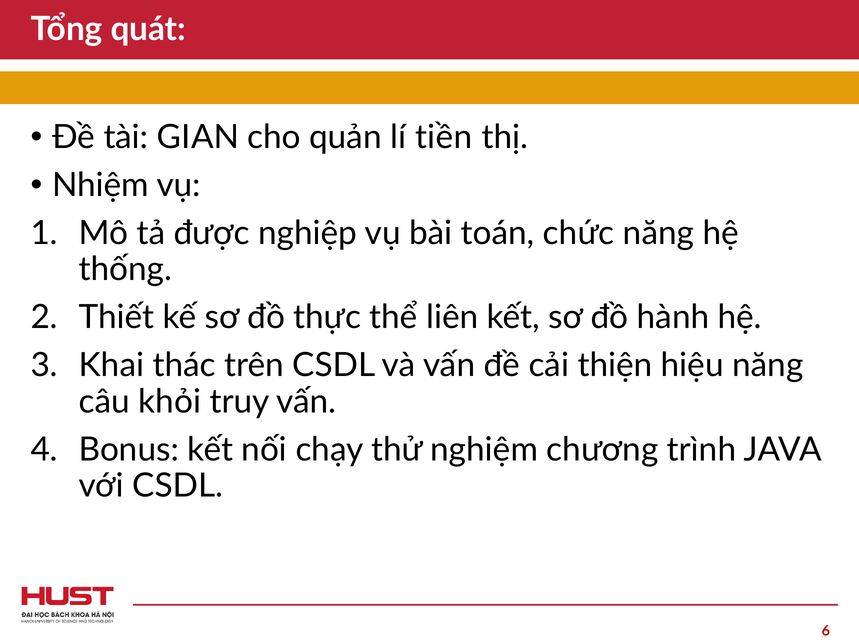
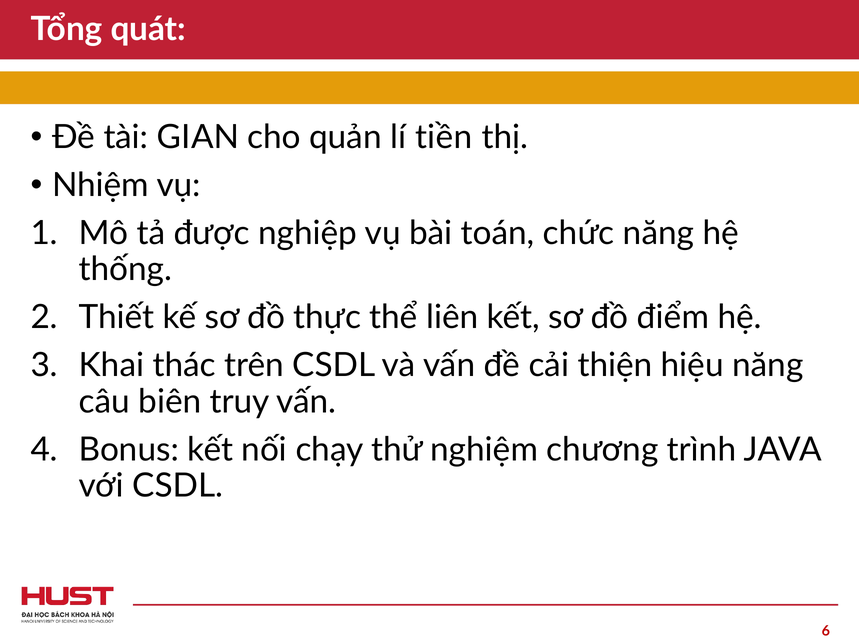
hành: hành -> điểm
khỏi: khỏi -> biên
